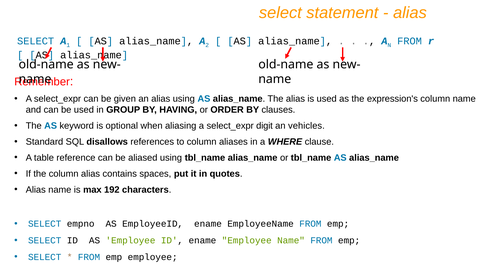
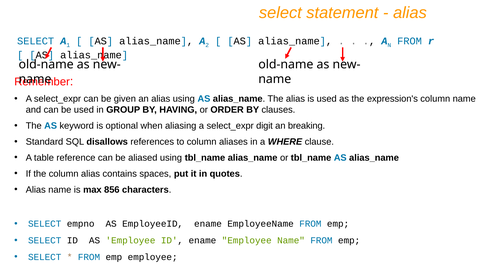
vehicles: vehicles -> breaking
192: 192 -> 856
